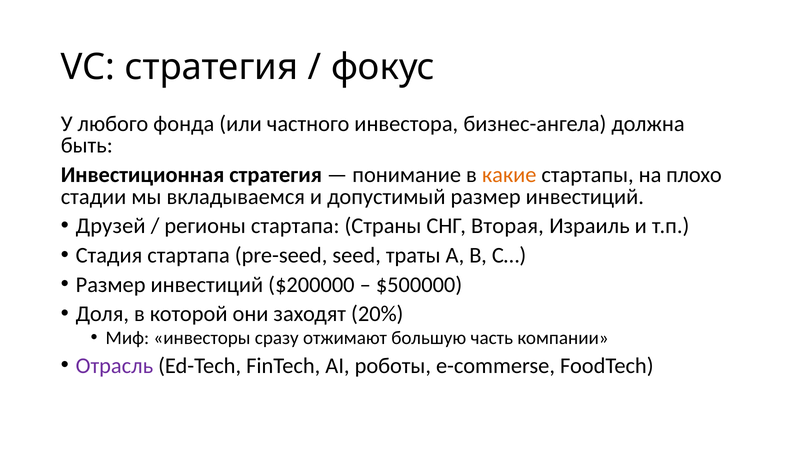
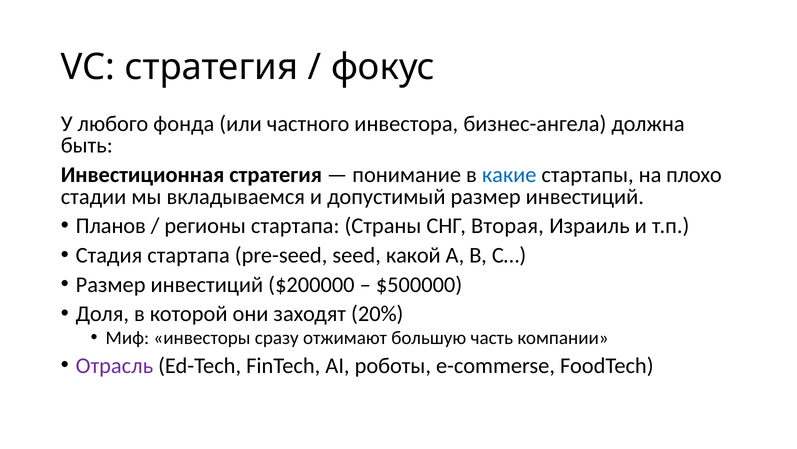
какие colour: orange -> blue
Друзей: Друзей -> Планов
траты: траты -> какой
